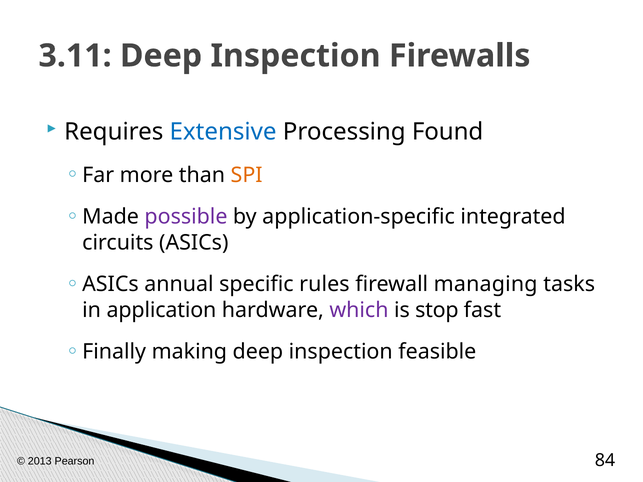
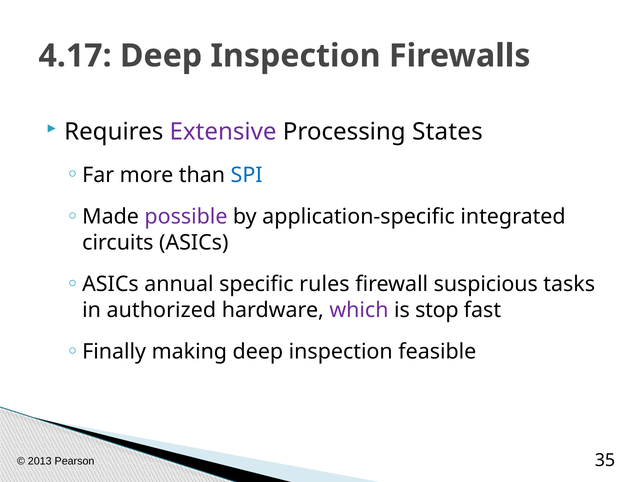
3.11: 3.11 -> 4.17
Extensive colour: blue -> purple
Found: Found -> States
SPI colour: orange -> blue
managing: managing -> suspicious
application: application -> authorized
84: 84 -> 35
